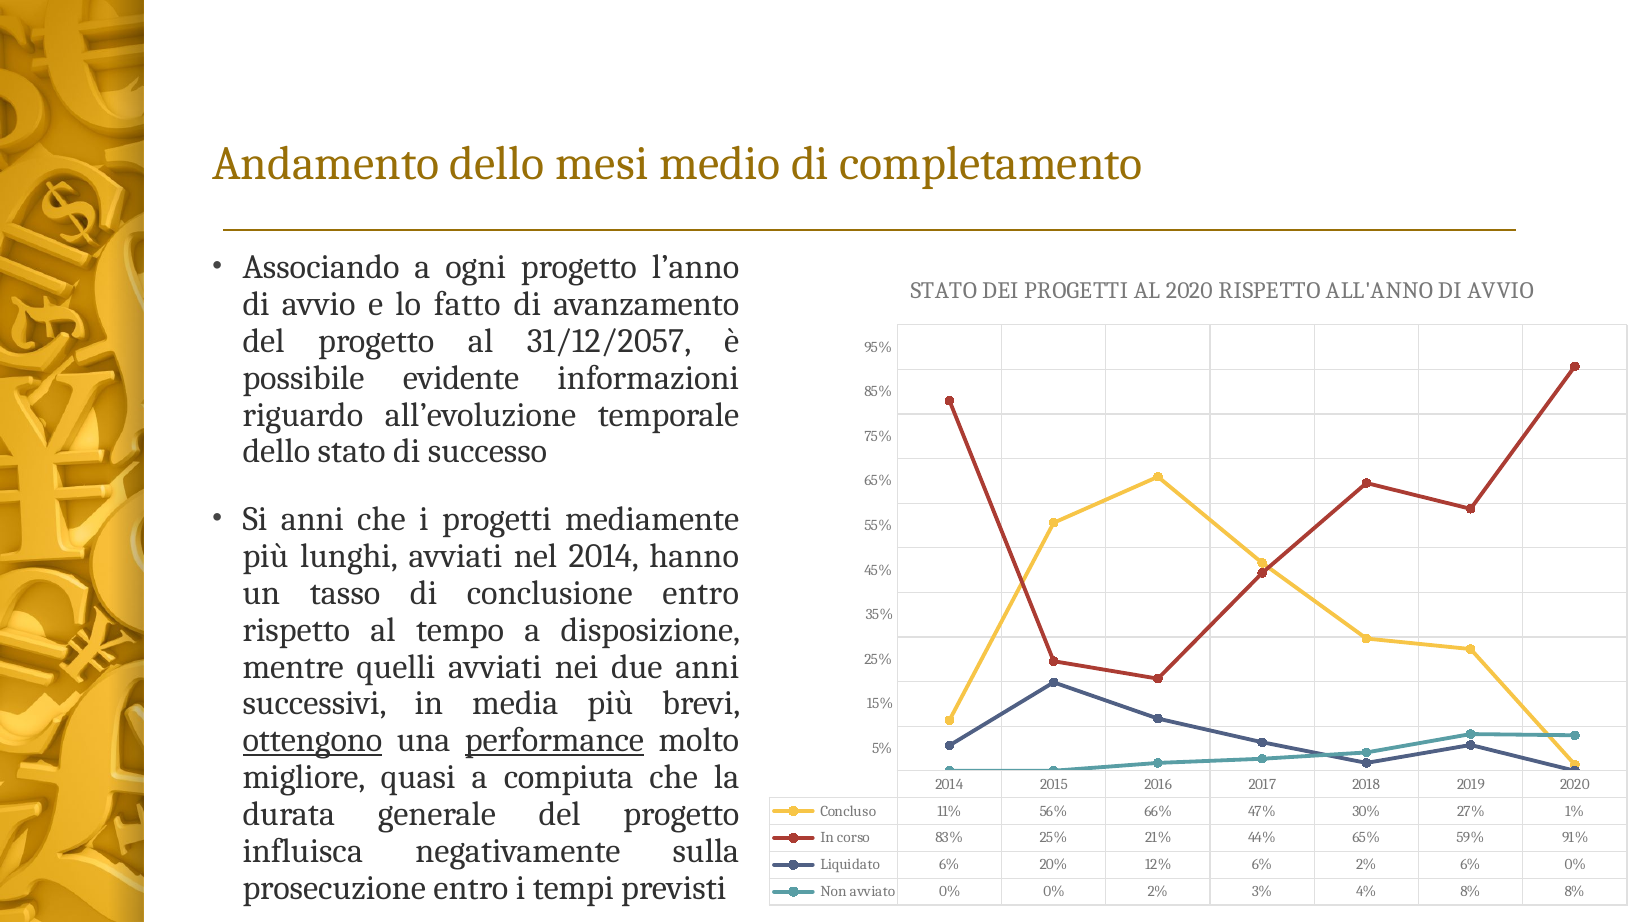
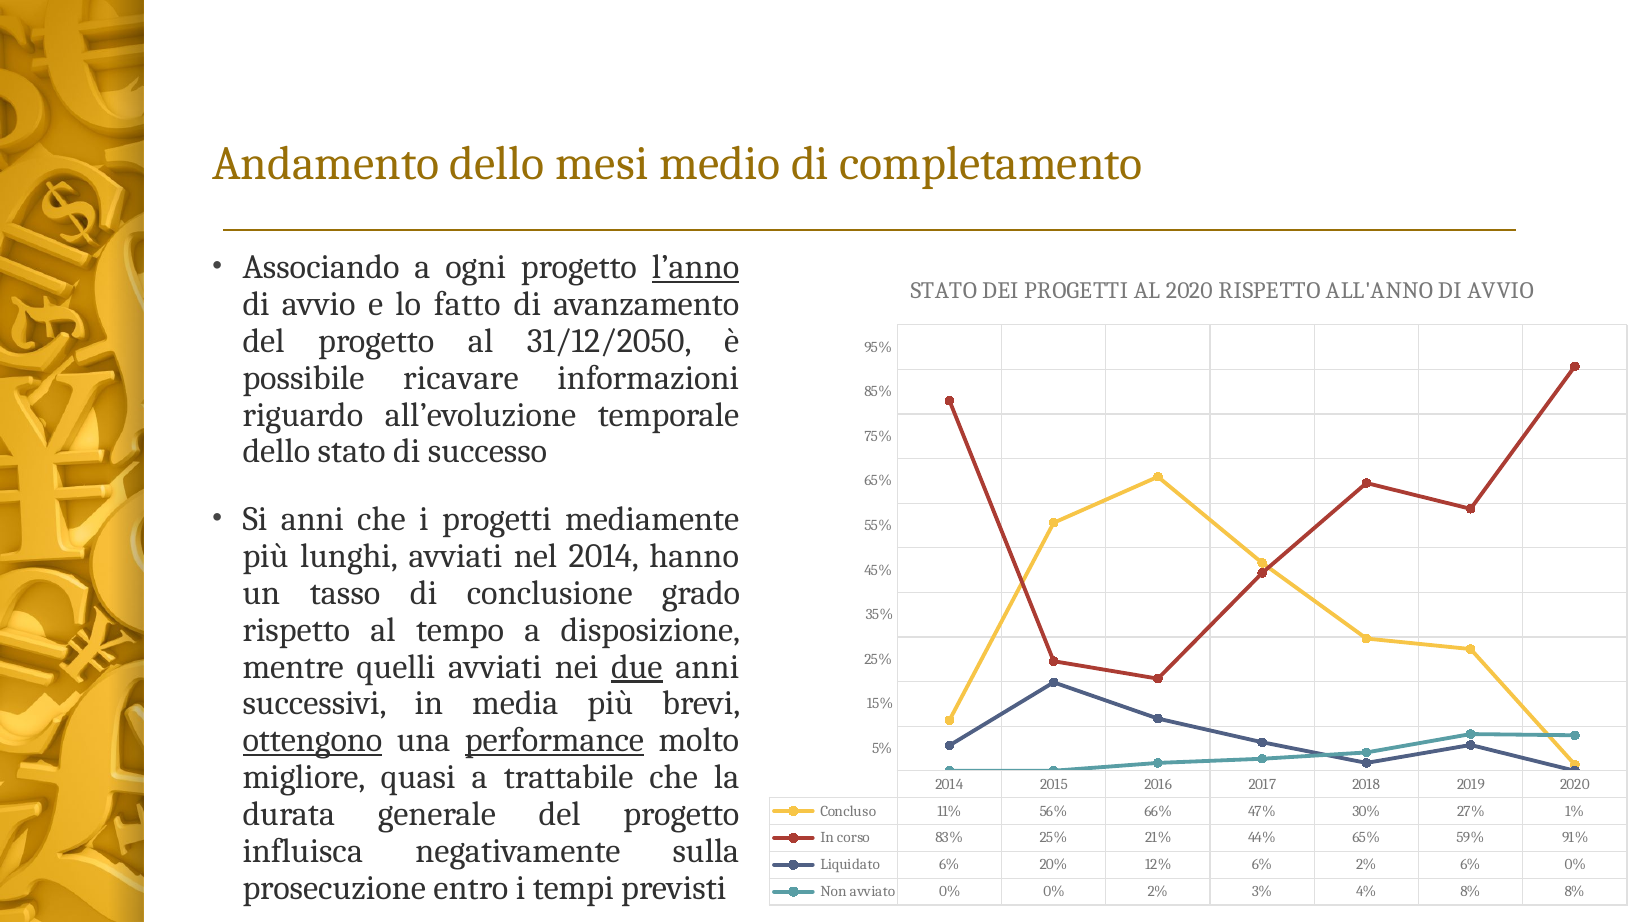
l’anno underline: none -> present
31/12/2057: 31/12/2057 -> 31/12/2050
evidente: evidente -> ricavare
conclusione entro: entro -> grado
due underline: none -> present
compiuta: compiuta -> trattabile
